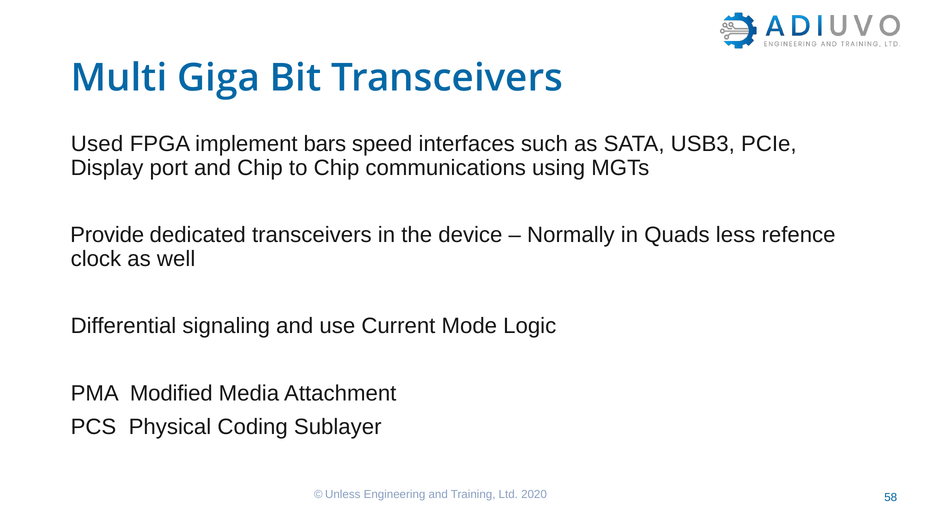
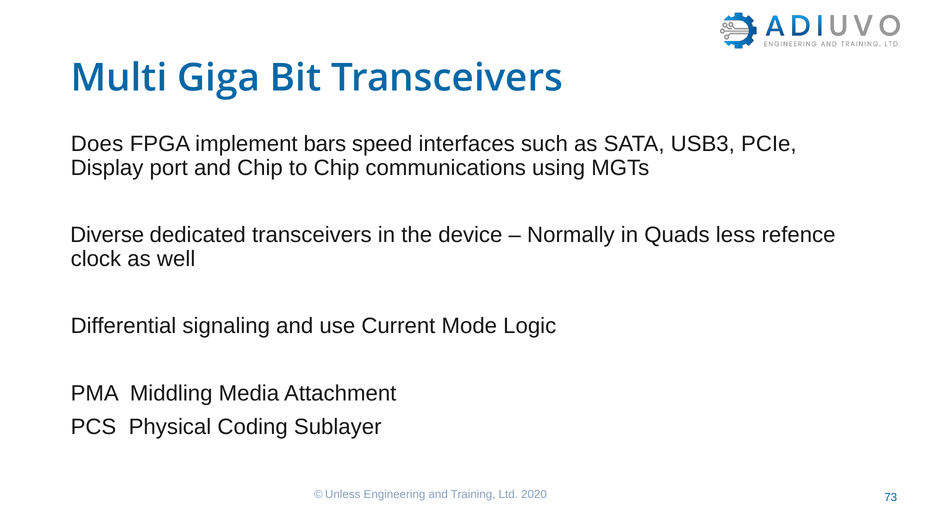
Used: Used -> Does
Provide: Provide -> Diverse
Modified: Modified -> Middling
58: 58 -> 73
